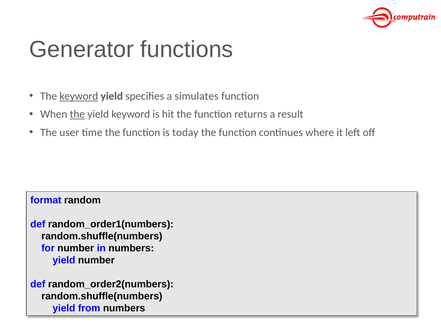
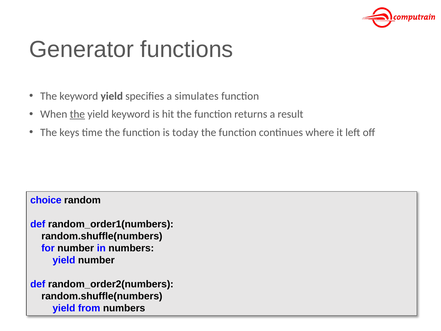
keyword at (79, 96) underline: present -> none
user: user -> keys
format: format -> choice
